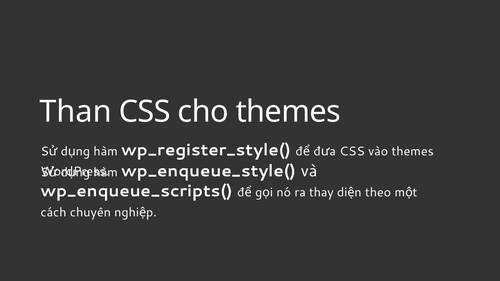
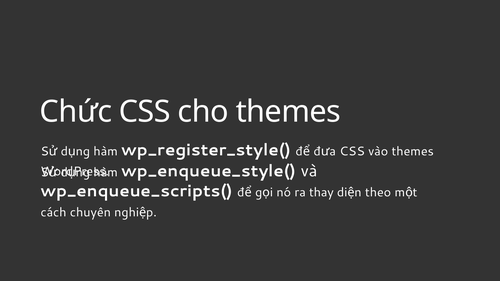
Than: Than -> Chức
